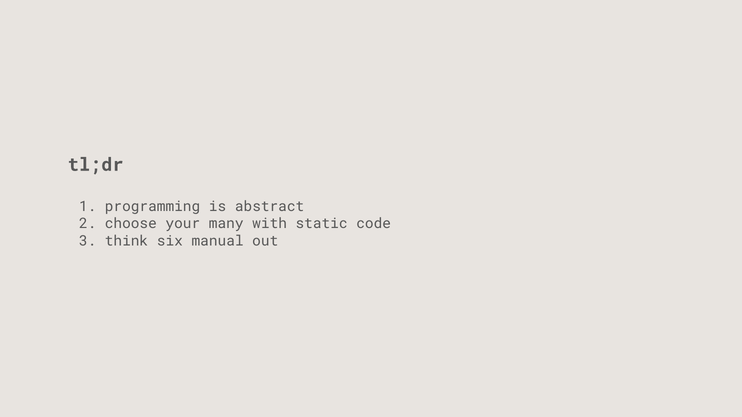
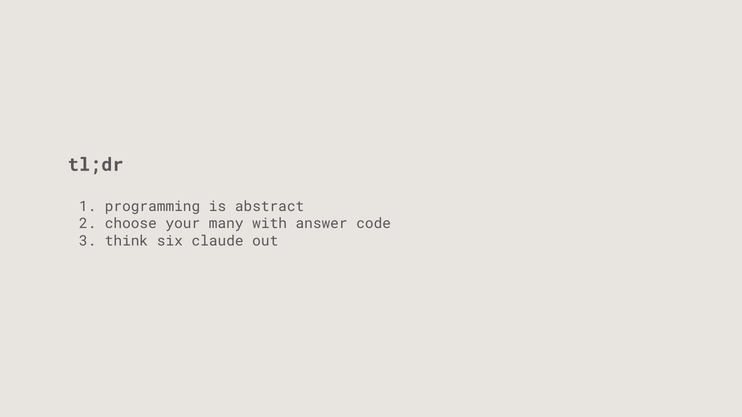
static: static -> answer
manual: manual -> claude
